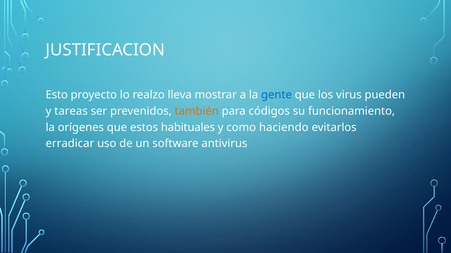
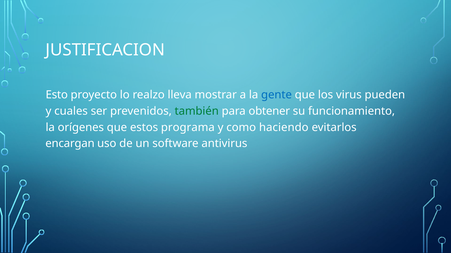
tareas: tareas -> cuales
también colour: orange -> green
códigos: códigos -> obtener
habituales: habituales -> programa
erradicar: erradicar -> encargan
